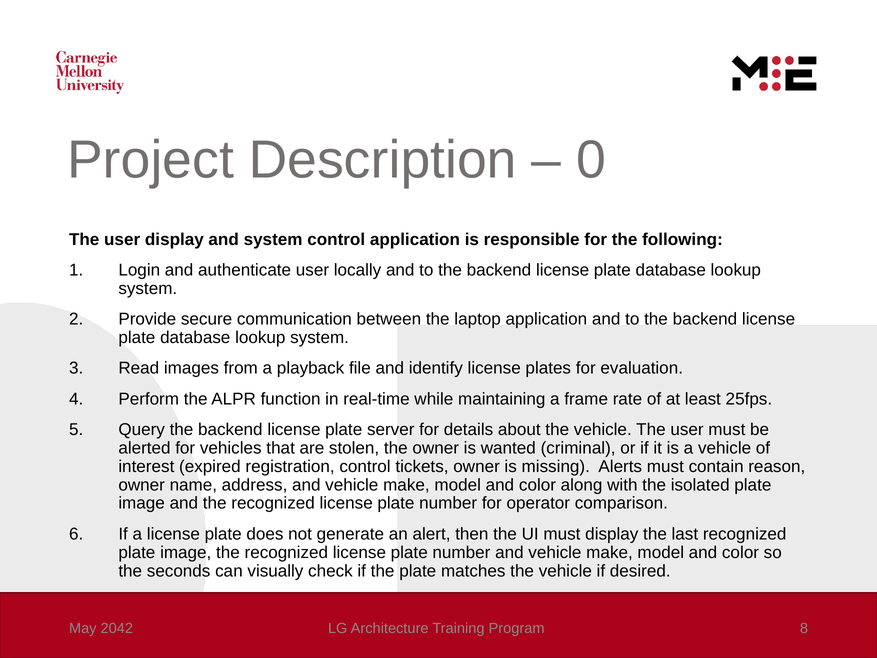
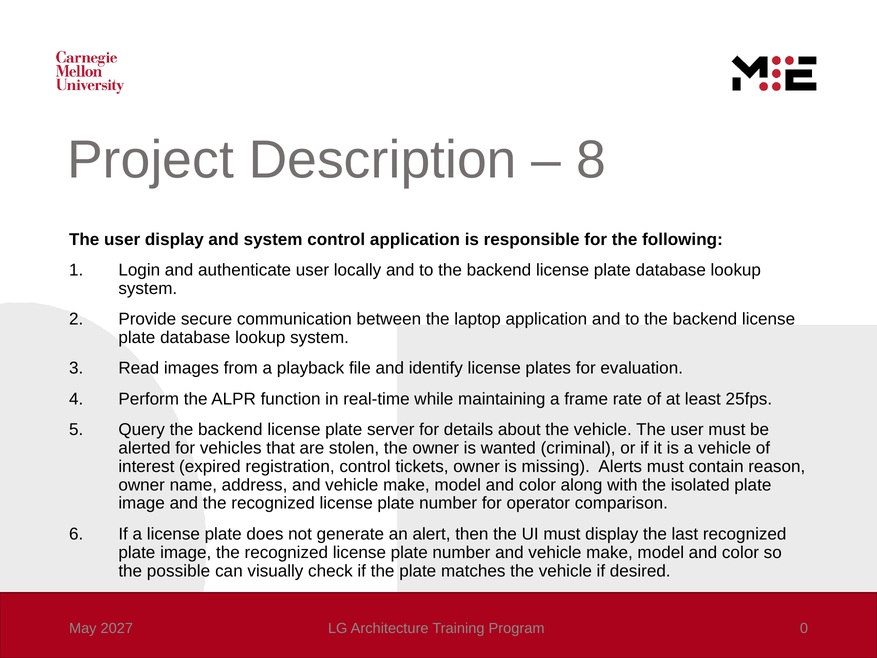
0: 0 -> 8
seconds: seconds -> possible
2042: 2042 -> 2027
8: 8 -> 0
